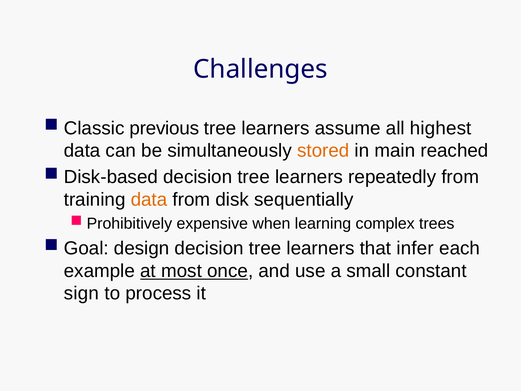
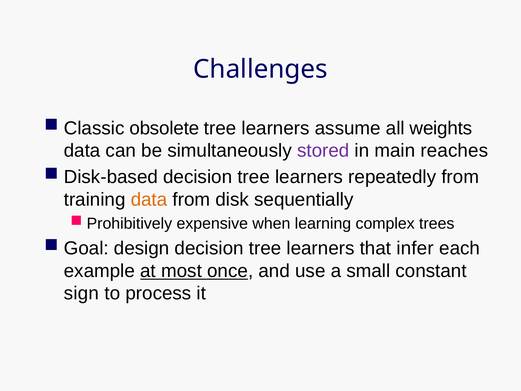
previous: previous -> obsolete
highest: highest -> weights
stored colour: orange -> purple
reached: reached -> reaches
